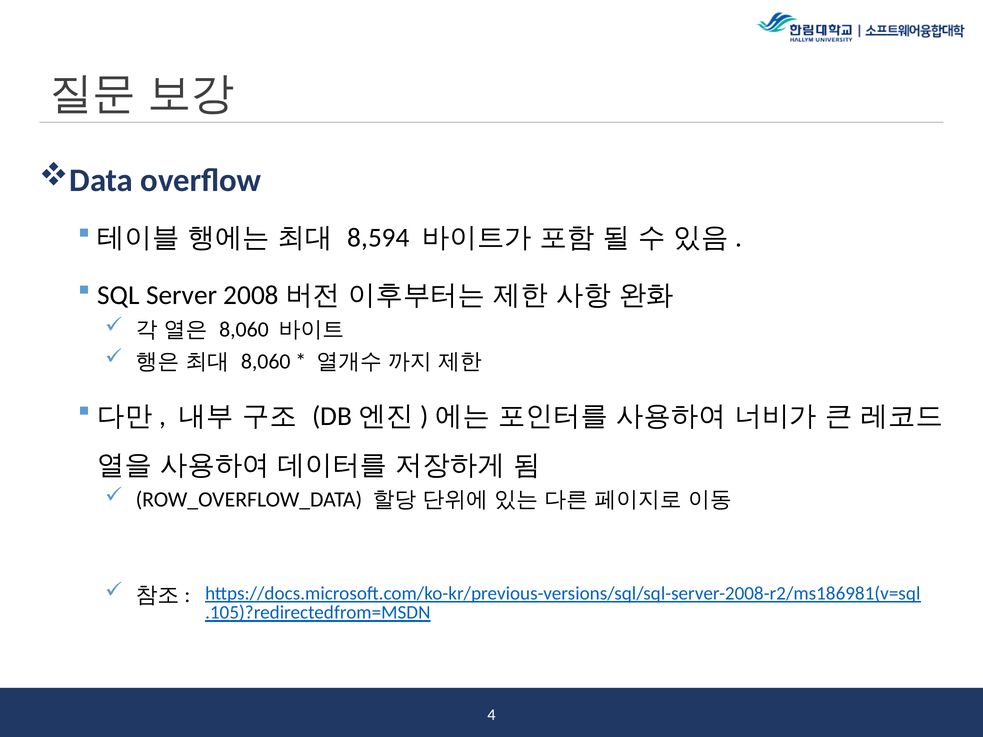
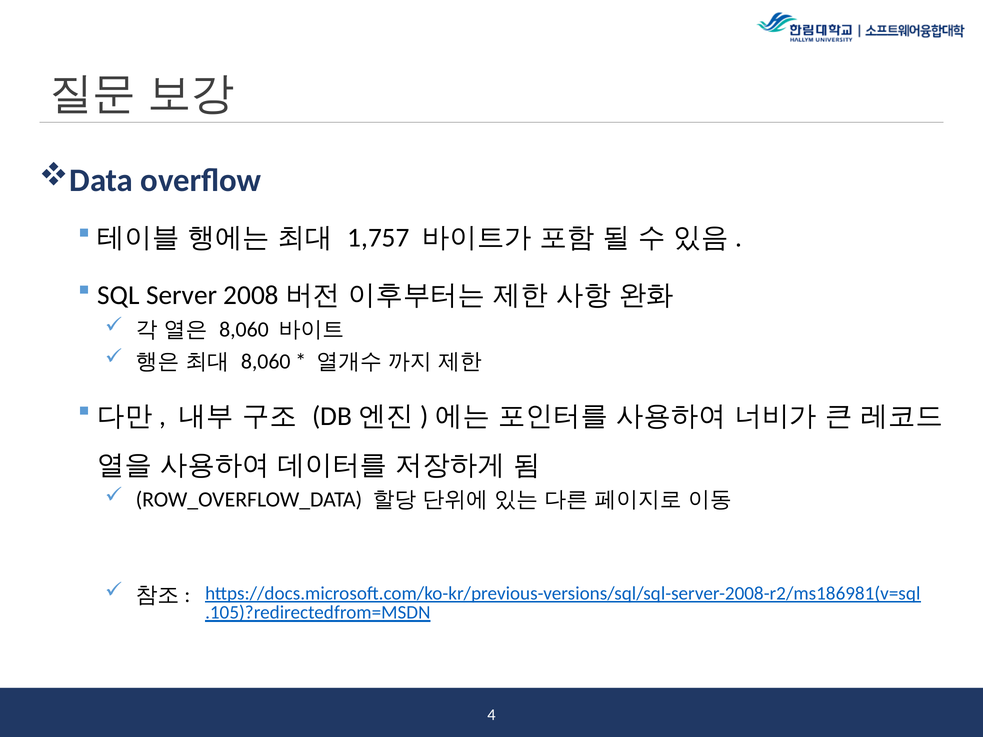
8,594: 8,594 -> 1,757
